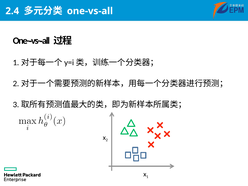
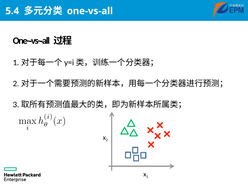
2.4: 2.4 -> 5.4
